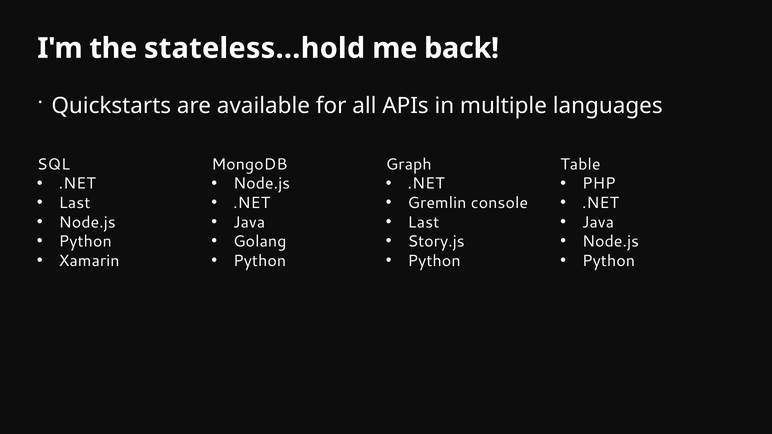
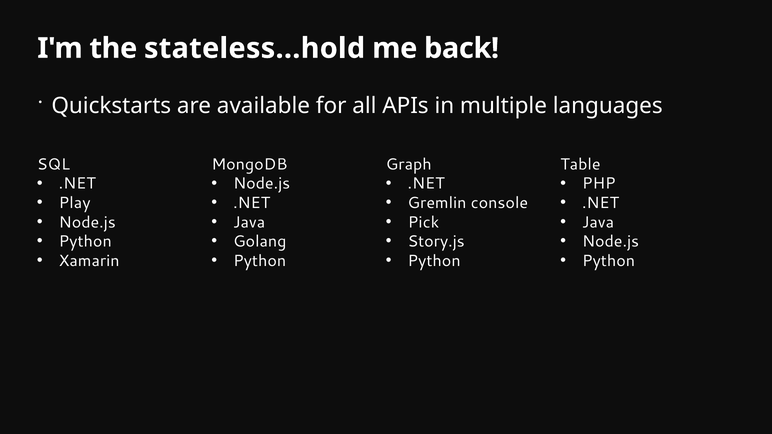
Last at (75, 203): Last -> Play
Last at (424, 222): Last -> Pick
